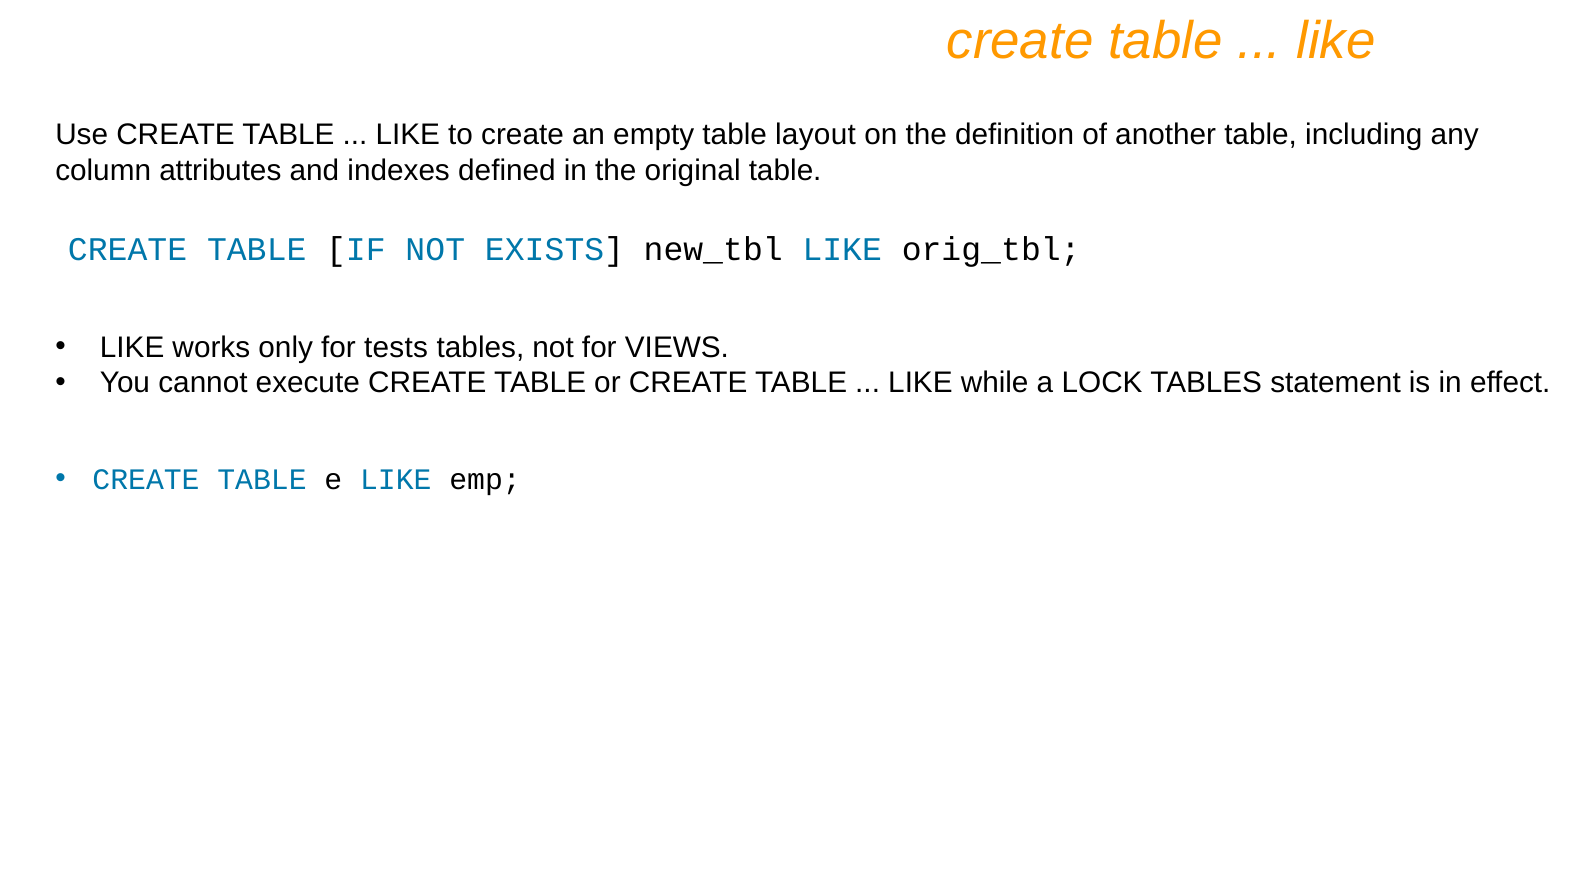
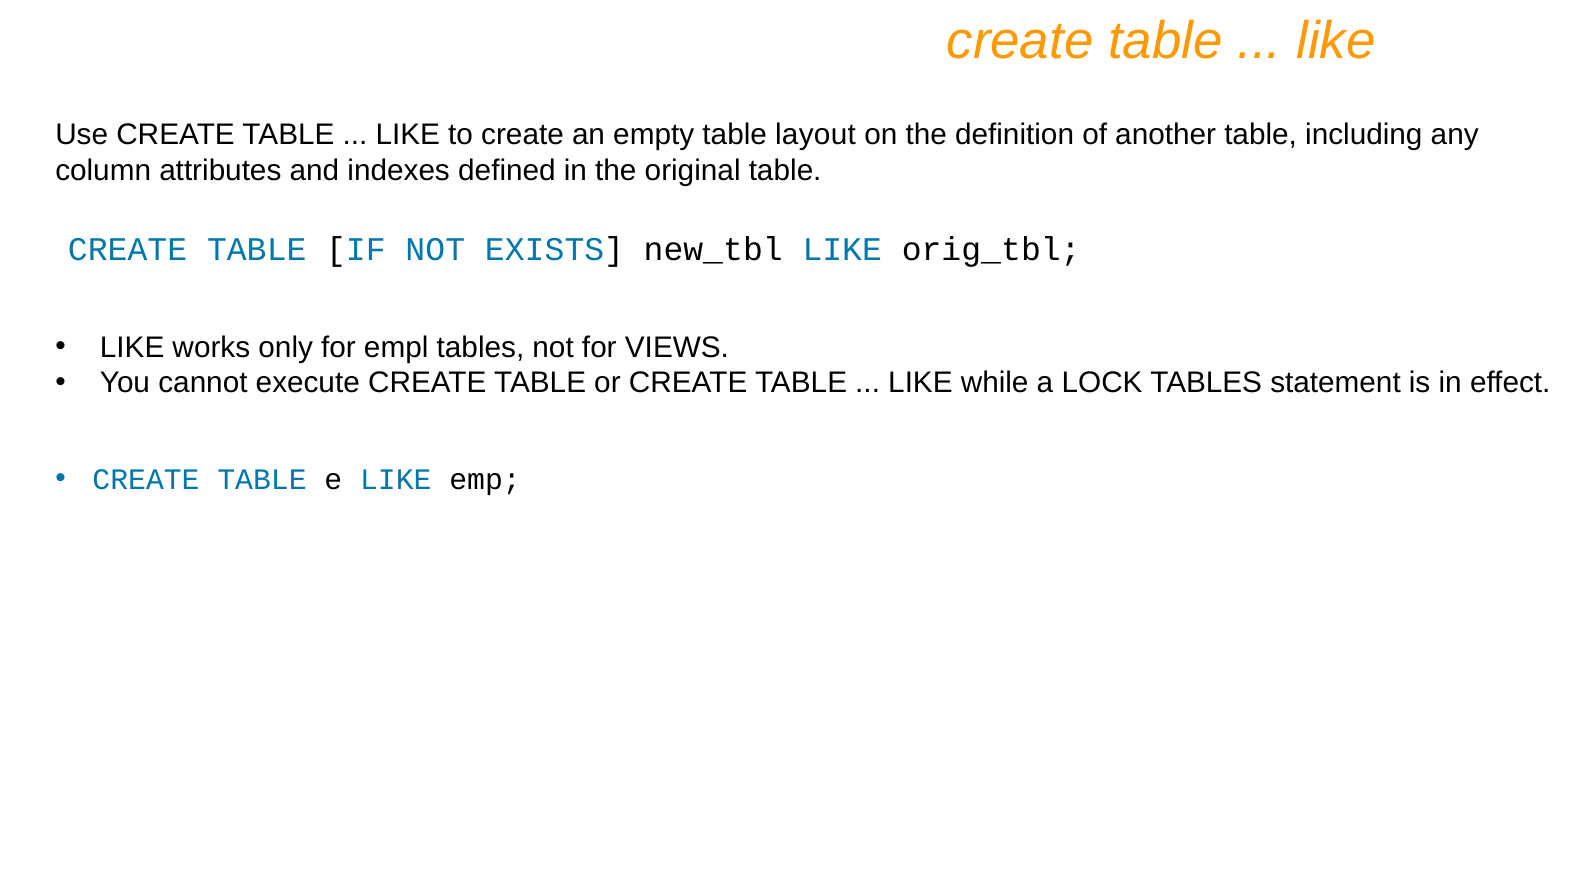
tests: tests -> empl
